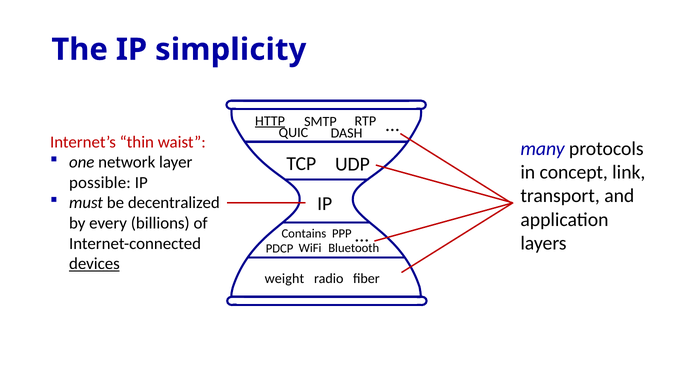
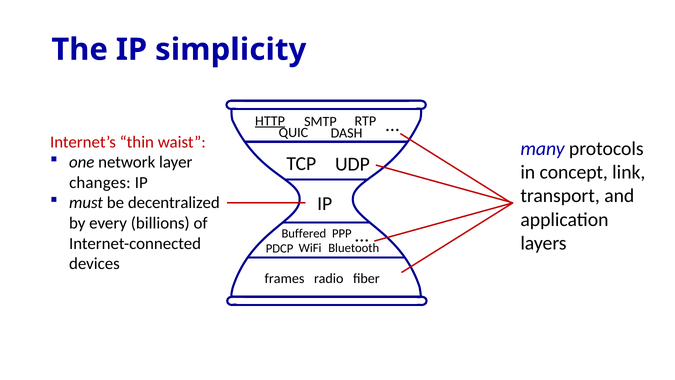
possible: possible -> changes
Contains: Contains -> Buffered
devices underline: present -> none
weight: weight -> frames
